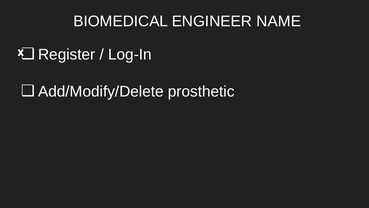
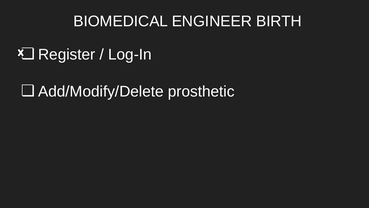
NAME: NAME -> BIRTH
